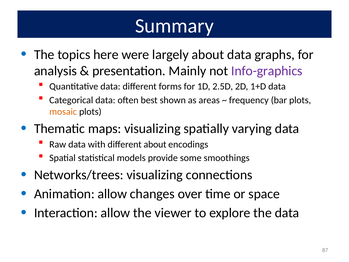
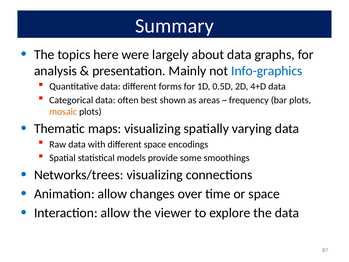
Info-graphics colour: purple -> blue
2.5D: 2.5D -> 0.5D
1+D: 1+D -> 4+D
different about: about -> space
